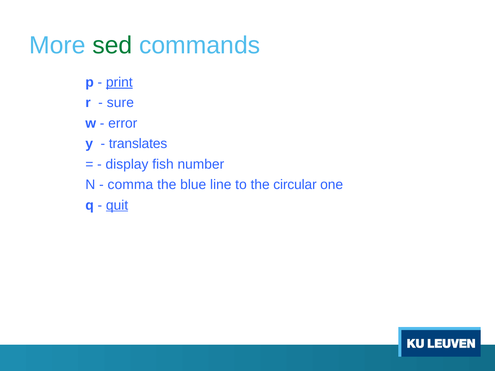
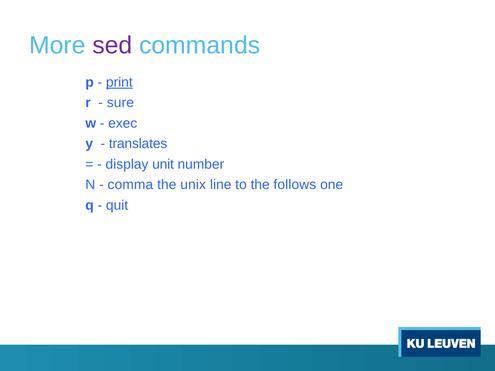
sed colour: green -> purple
error: error -> exec
fish: fish -> unit
blue: blue -> unix
circular: circular -> follows
quit underline: present -> none
